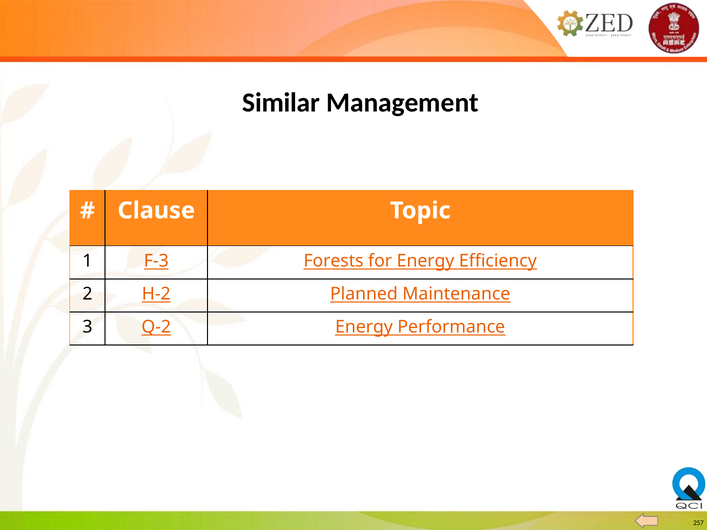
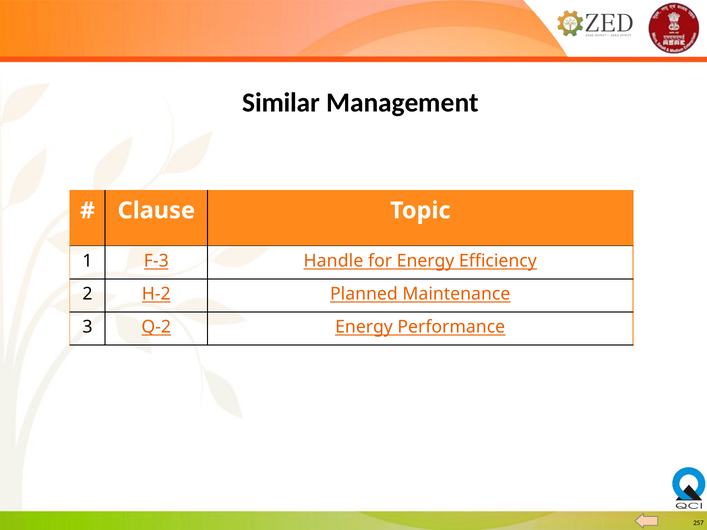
Forests: Forests -> Handle
